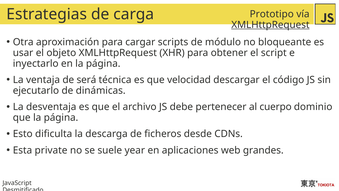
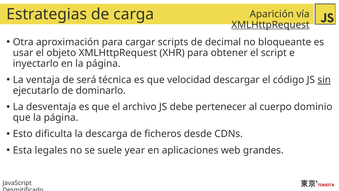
Prototipo: Prototipo -> Aparición
módulo: módulo -> decimal
sin underline: none -> present
dinámicas: dinámicas -> dominarlo
private: private -> legales
